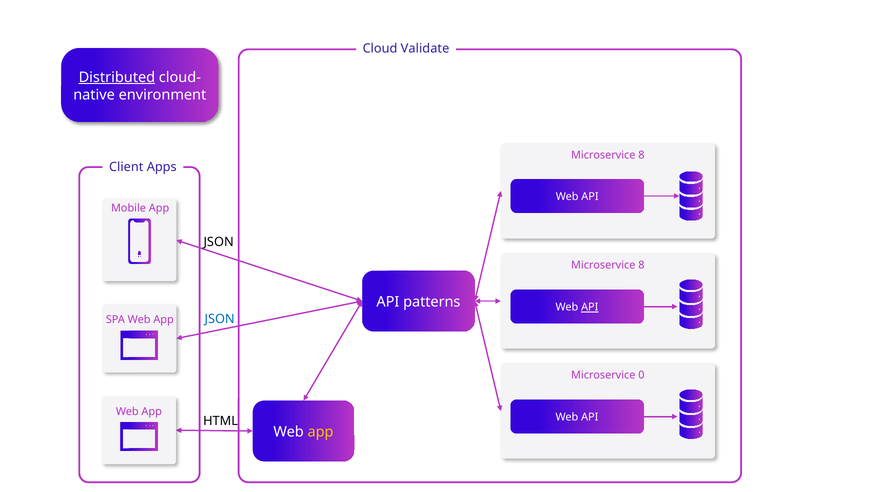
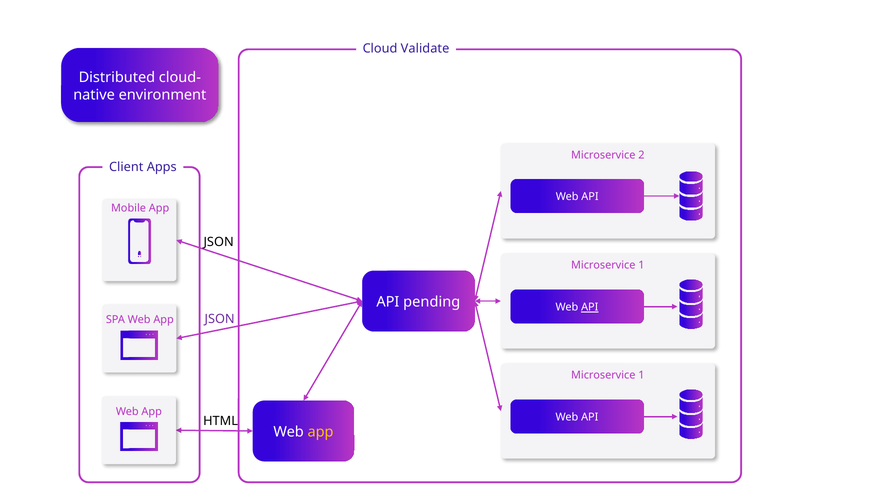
Distributed underline: present -> none
8 at (641, 155): 8 -> 2
8 at (641, 265): 8 -> 1
patterns: patterns -> pending
JSON at (220, 319) colour: blue -> purple
0 at (641, 375): 0 -> 1
